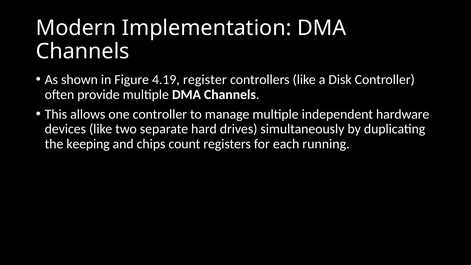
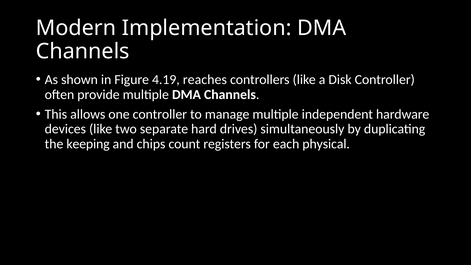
register: register -> reaches
running: running -> physical
